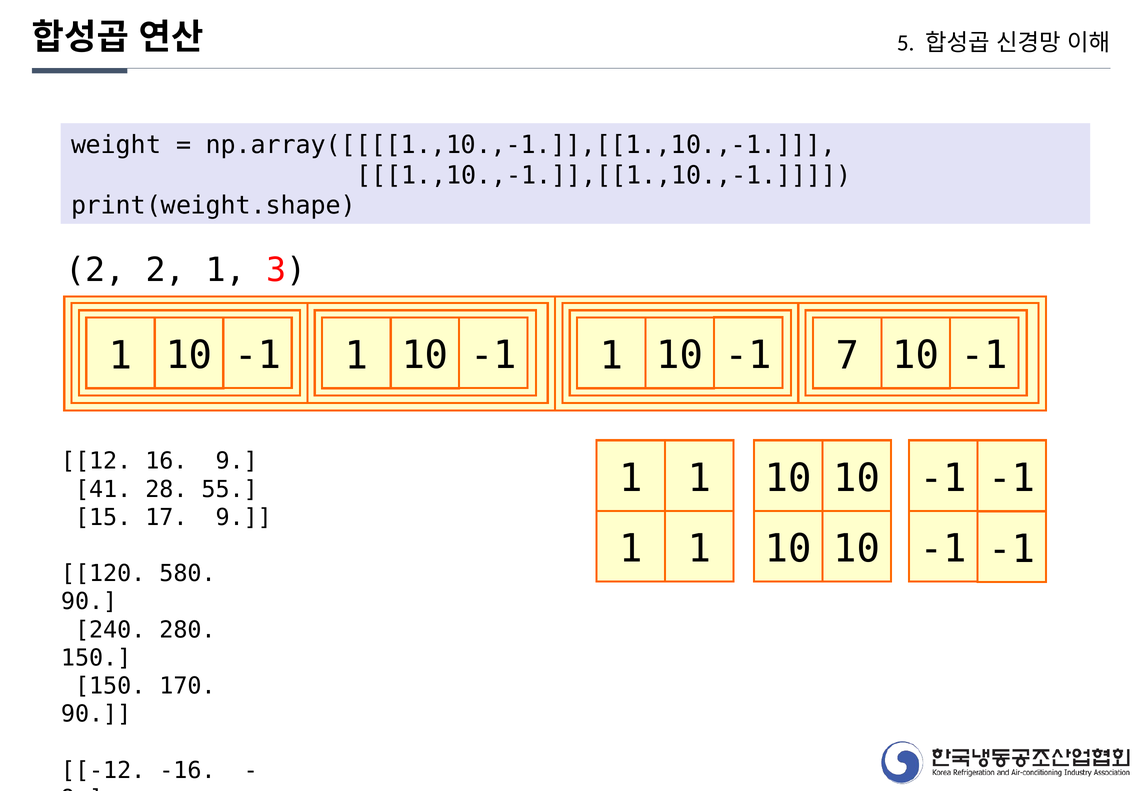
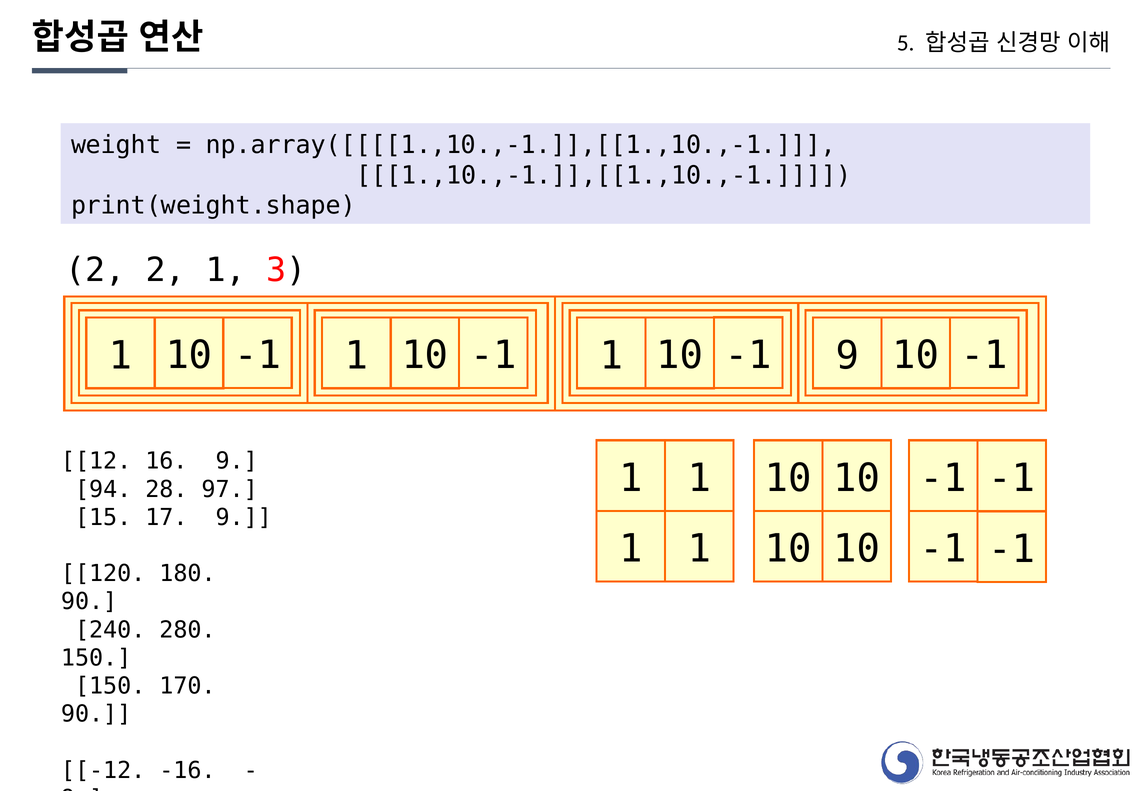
-1 7: 7 -> 9
41: 41 -> 94
55: 55 -> 97
580: 580 -> 180
